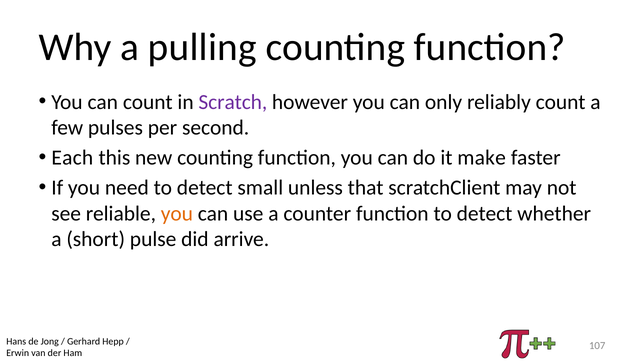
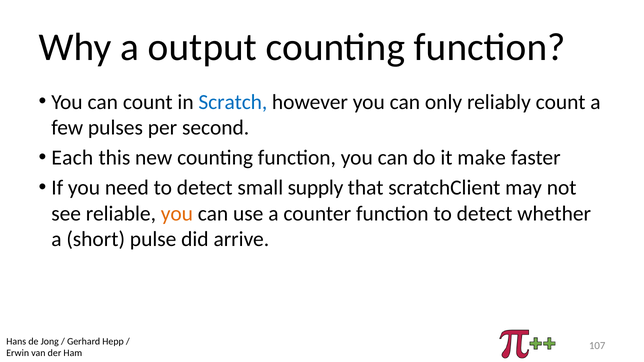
pulling: pulling -> output
Scratch colour: purple -> blue
unless: unless -> supply
